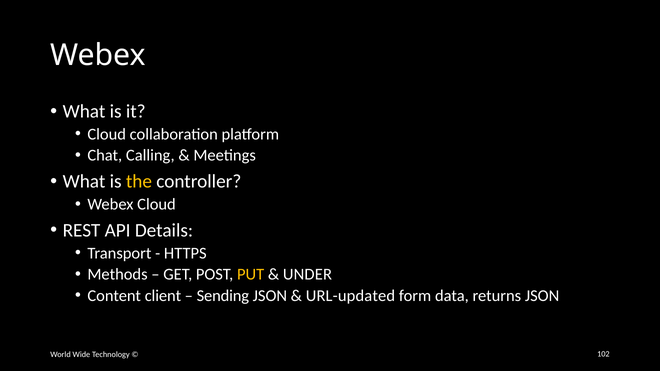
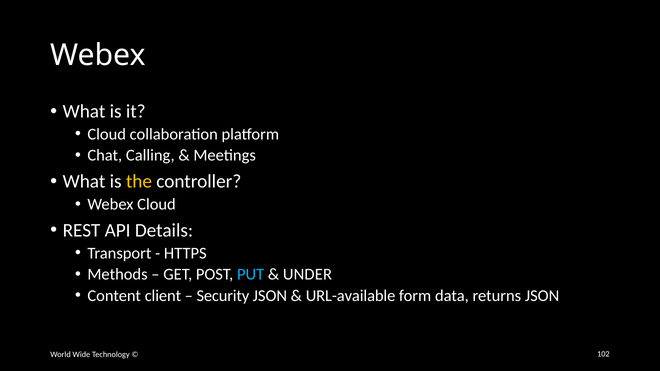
PUT colour: yellow -> light blue
Sending: Sending -> Security
URL-updated: URL-updated -> URL-available
